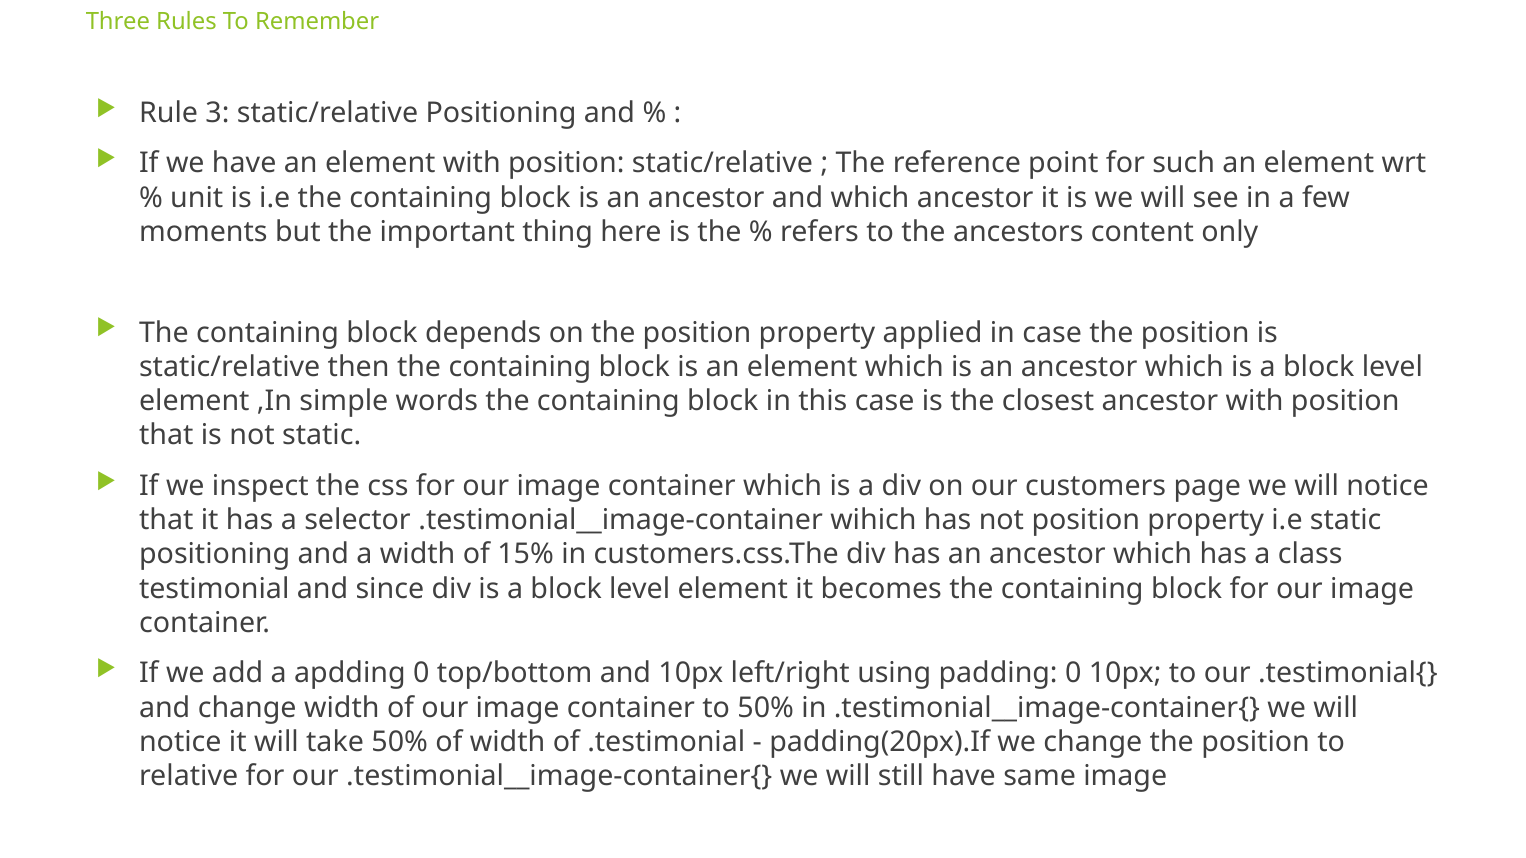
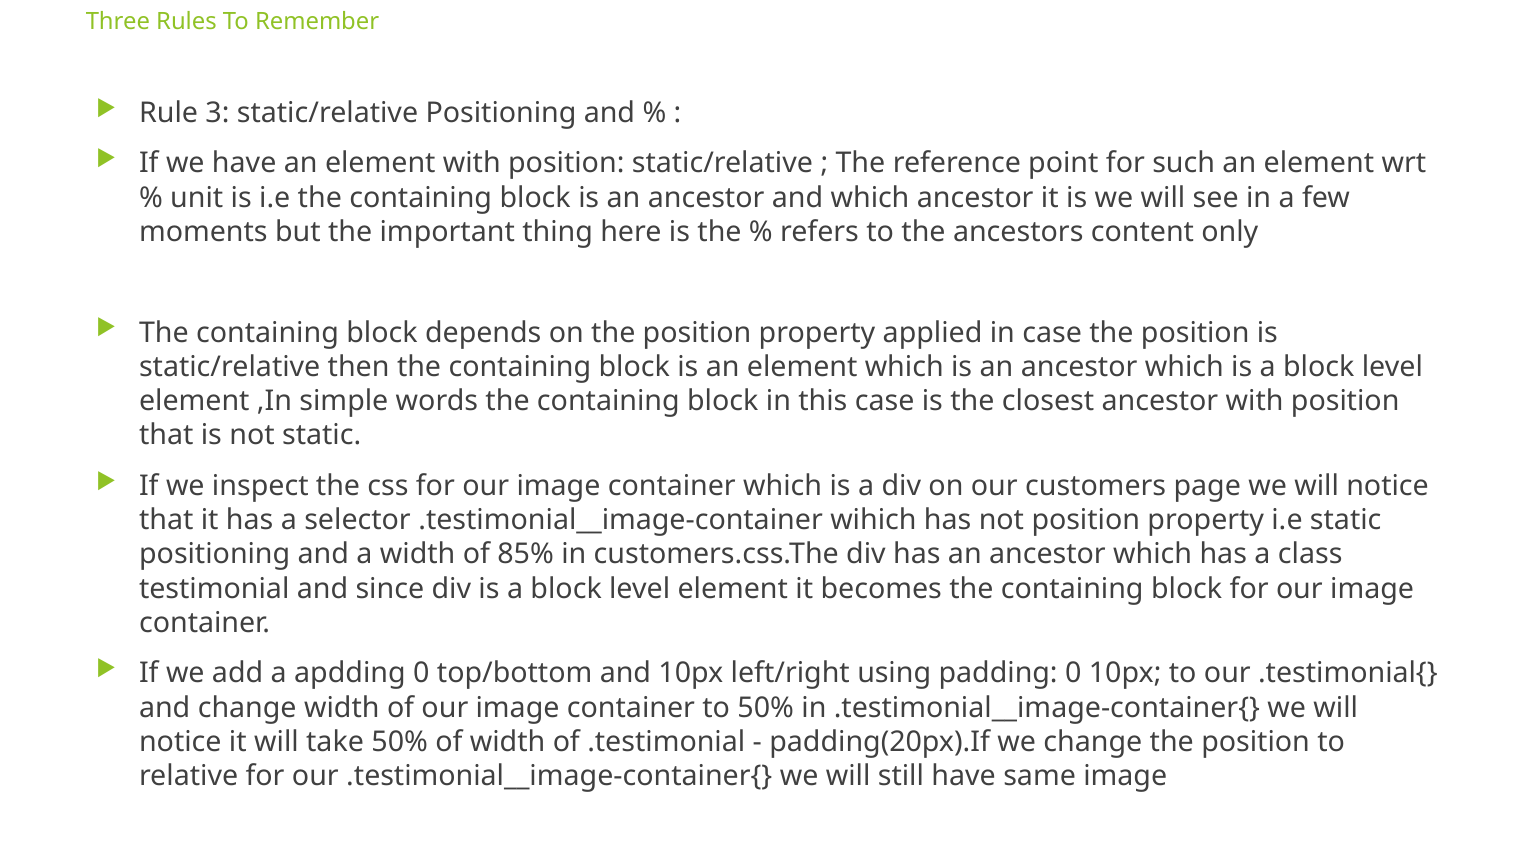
15%: 15% -> 85%
